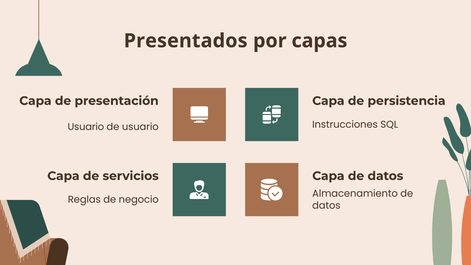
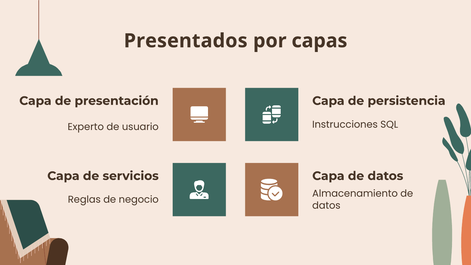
Usuario at (86, 127): Usuario -> Experto
